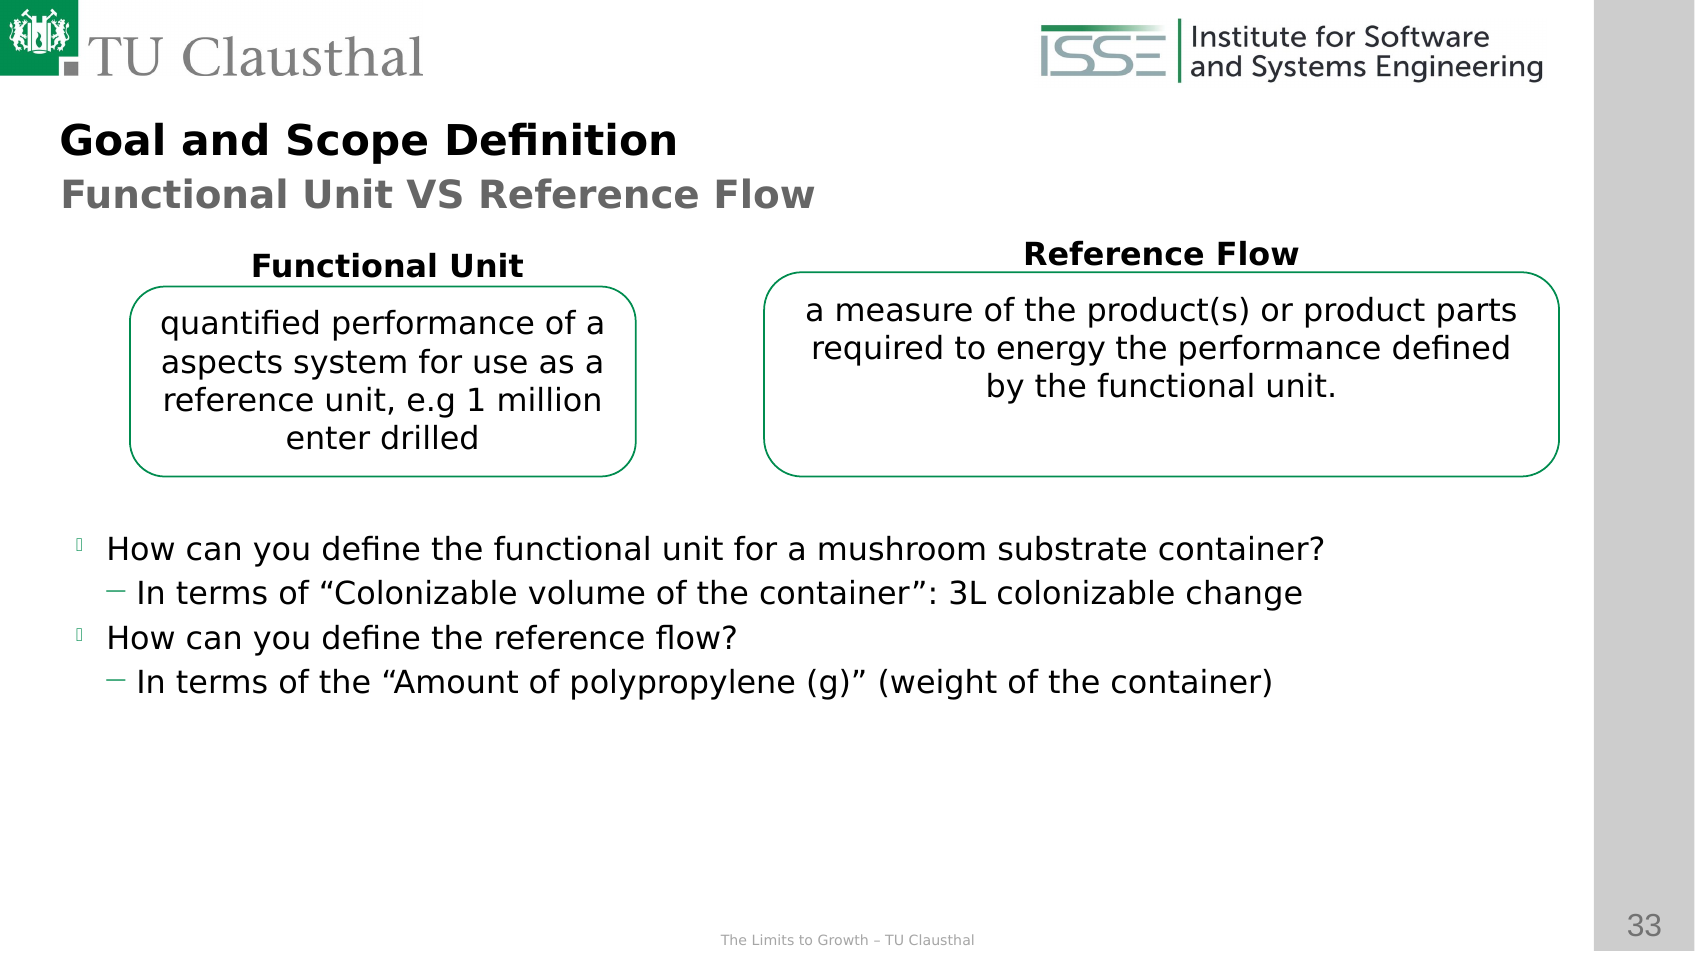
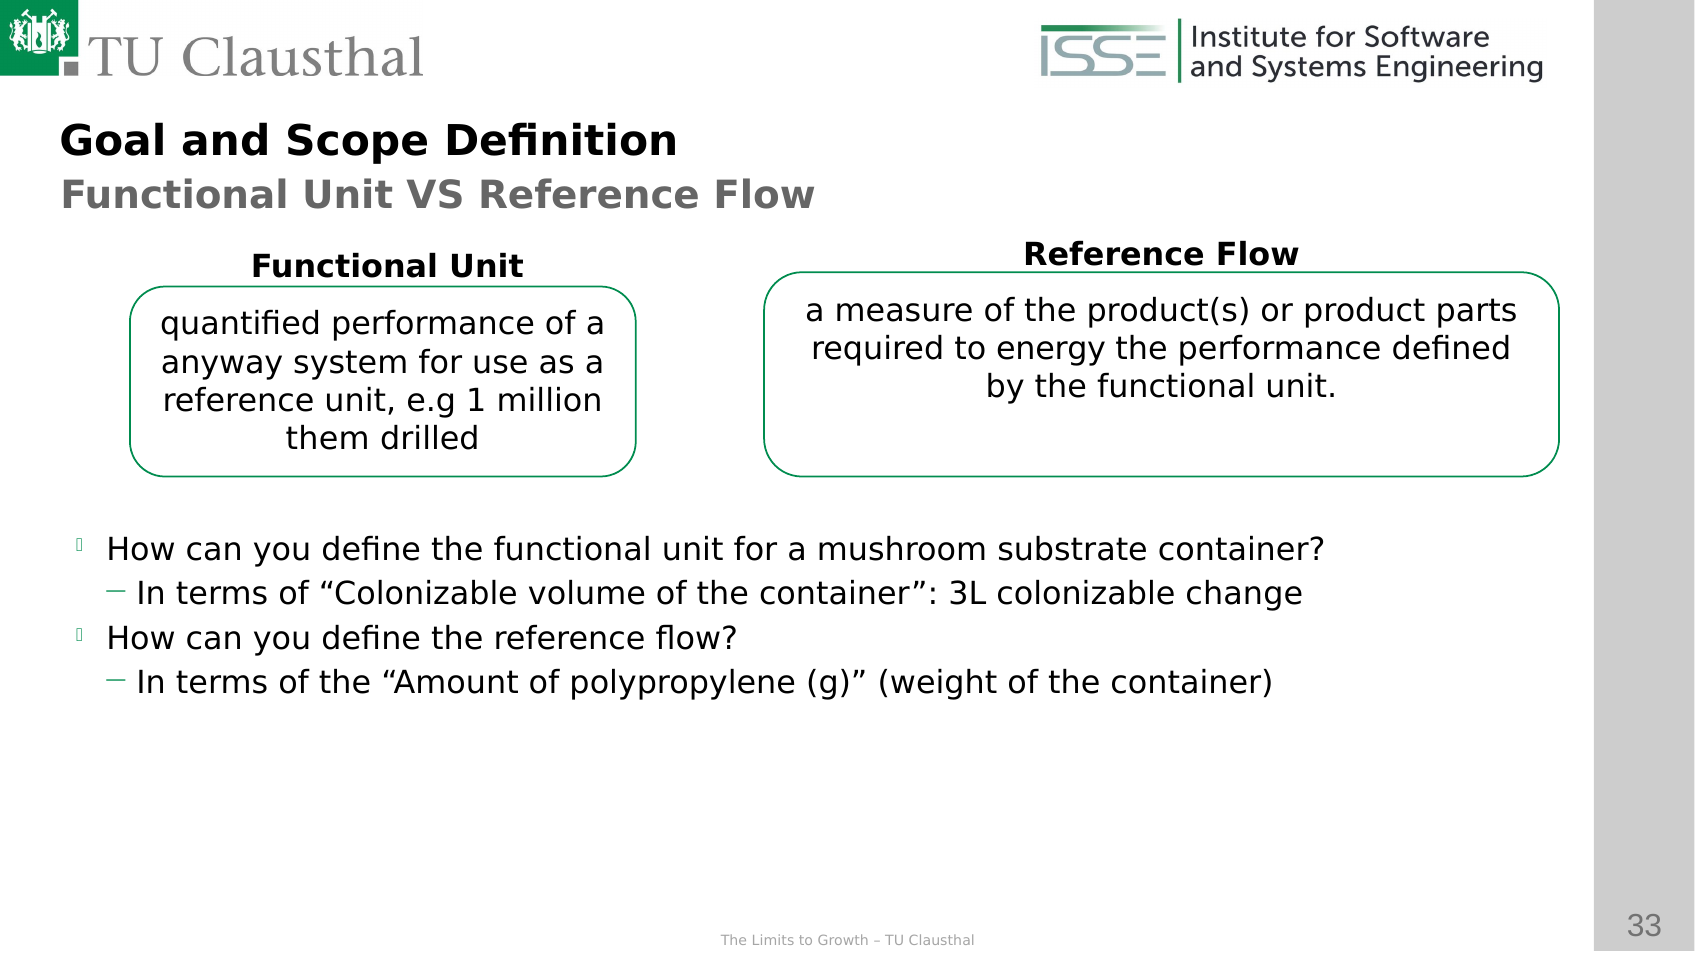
aspects: aspects -> anyway
enter: enter -> them
